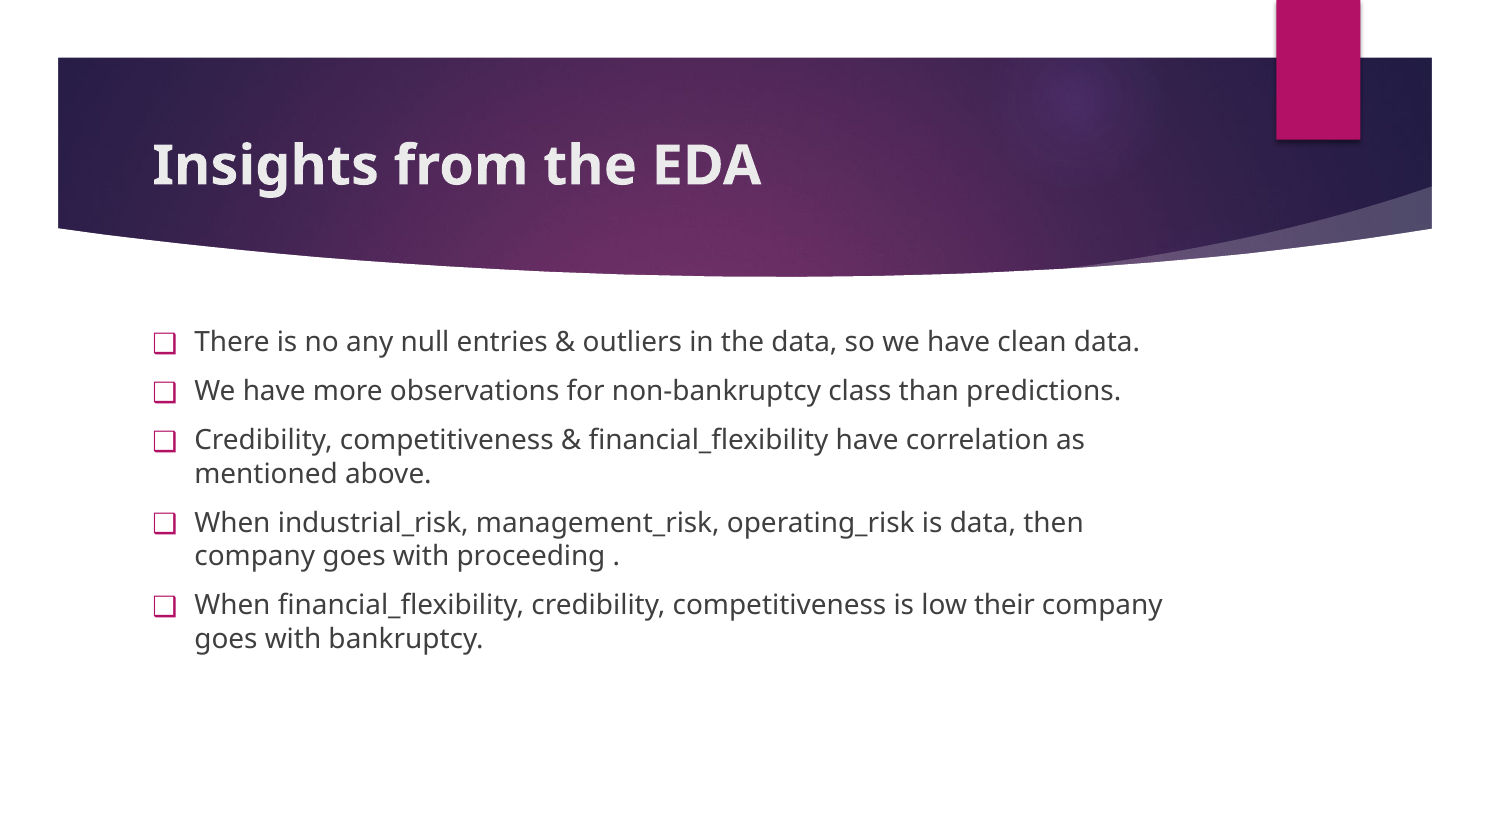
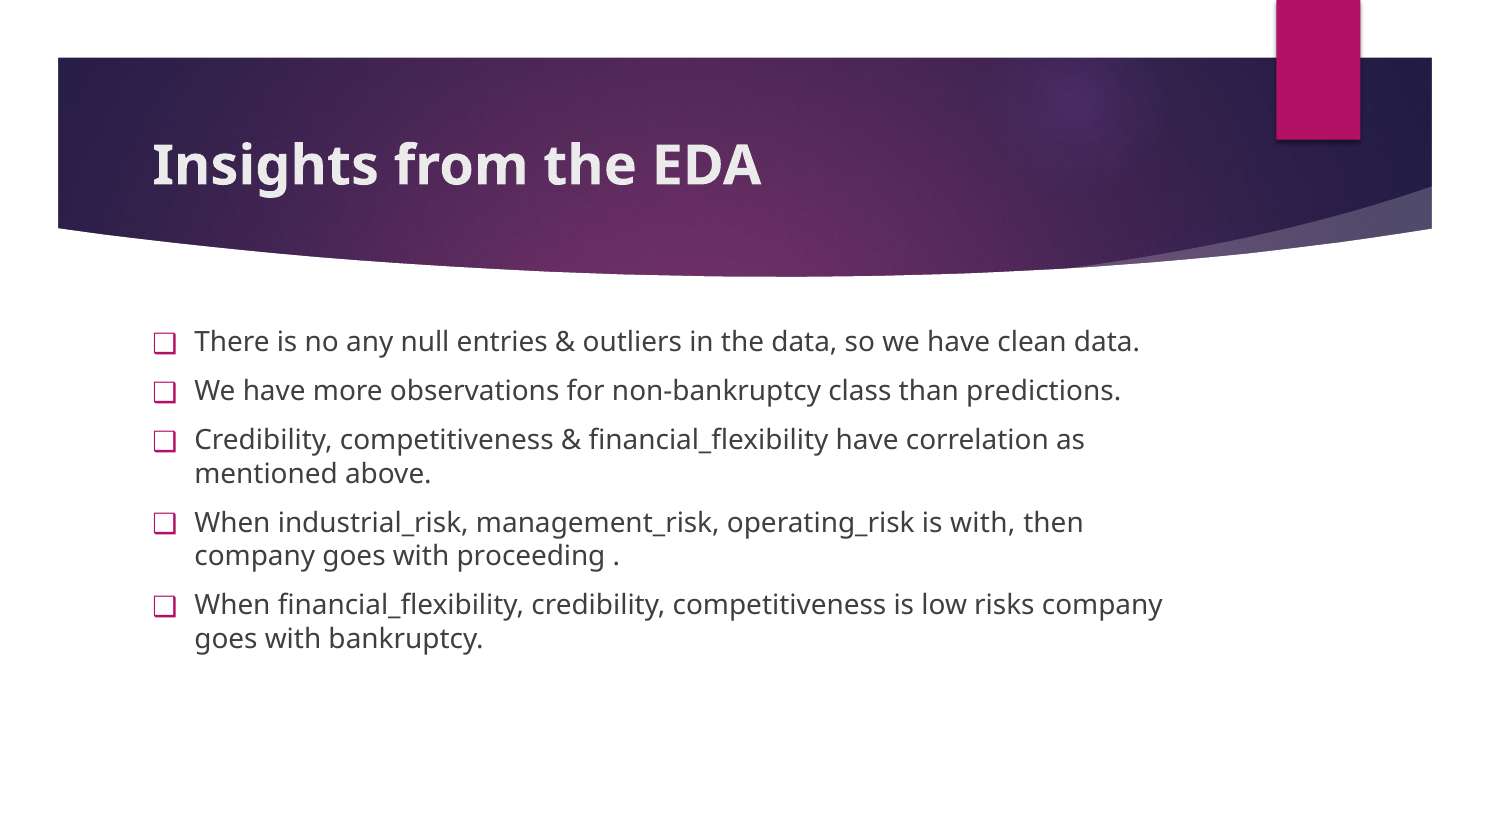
is data: data -> with
their: their -> risks
